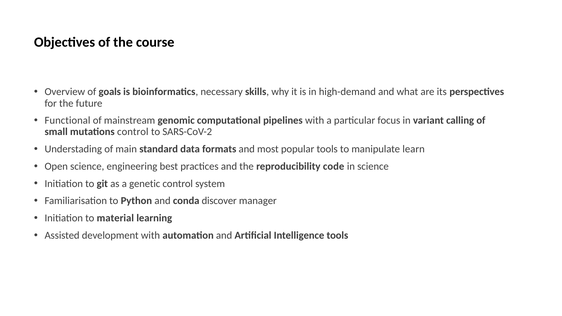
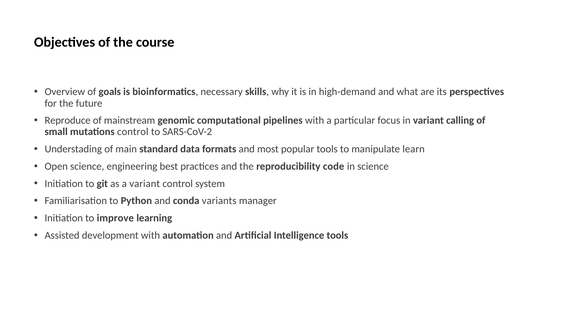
Functional: Functional -> Reproduce
a genetic: genetic -> variant
discover: discover -> variants
material: material -> improve
